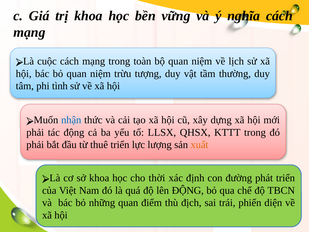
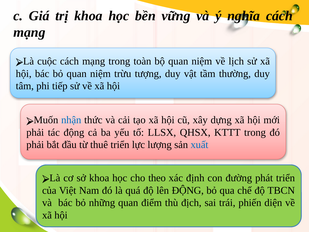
tình: tình -> tiếp
xuất colour: orange -> blue
thời: thời -> theo
